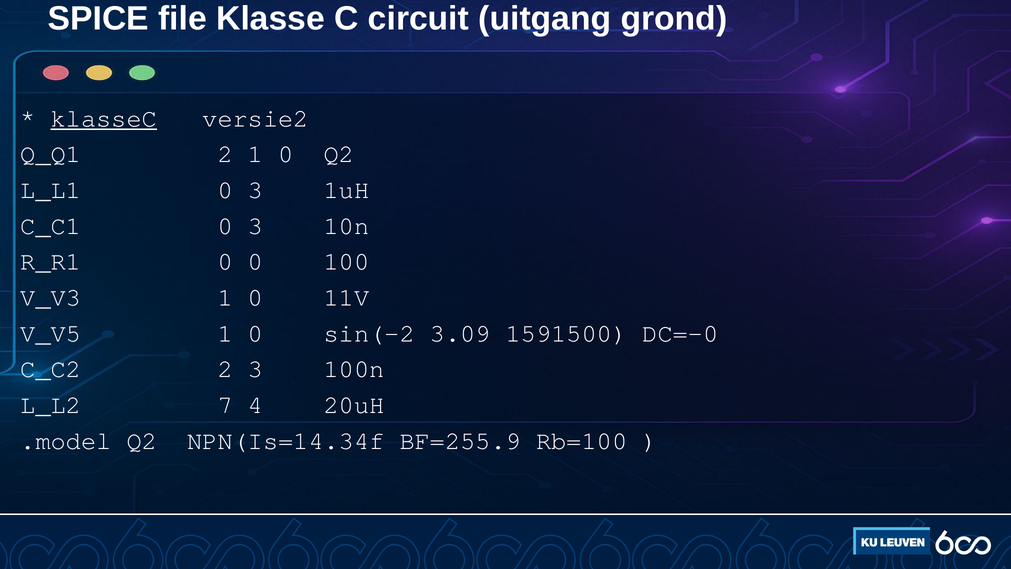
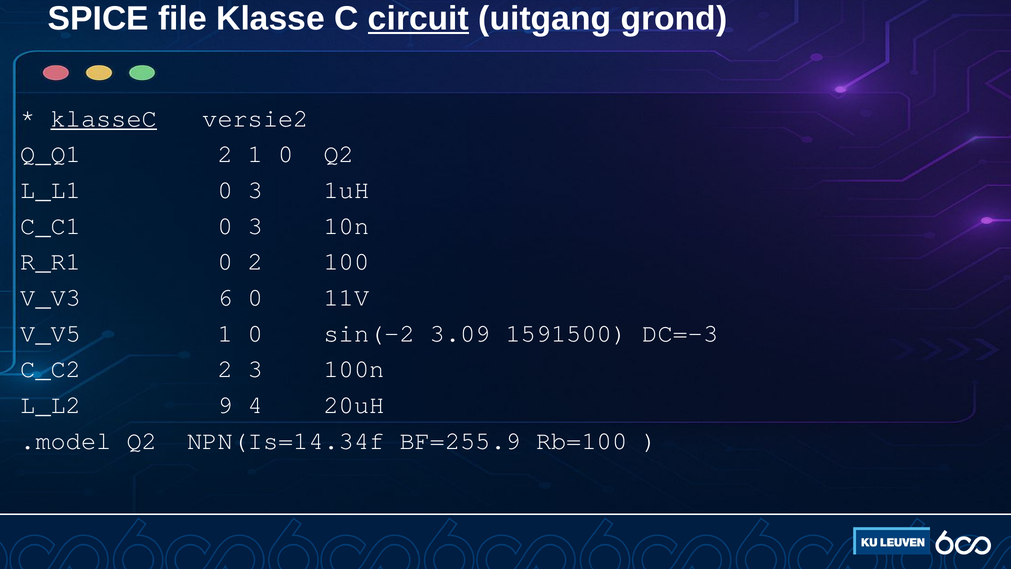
circuit underline: none -> present
0 0: 0 -> 2
V_V3 1: 1 -> 6
DC=-0: DC=-0 -> DC=-3
7: 7 -> 9
